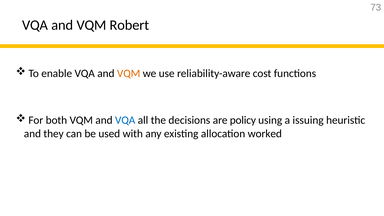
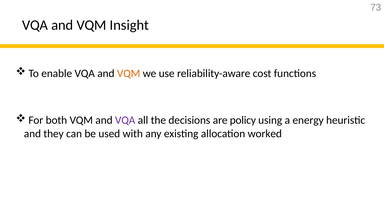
Robert: Robert -> Insight
VQA at (125, 120) colour: blue -> purple
issuing: issuing -> energy
